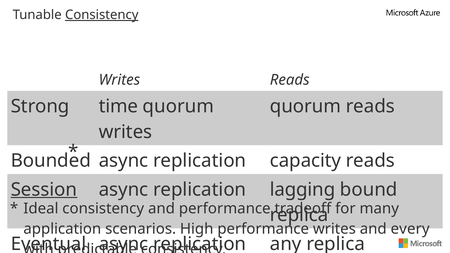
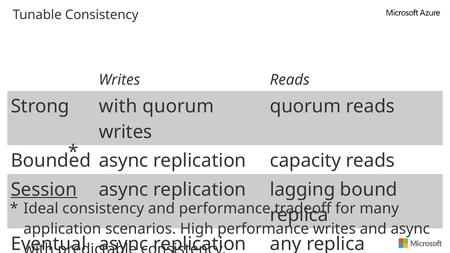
Consistency at (102, 15) underline: present -> none
Strong time: time -> with
and every: every -> async
